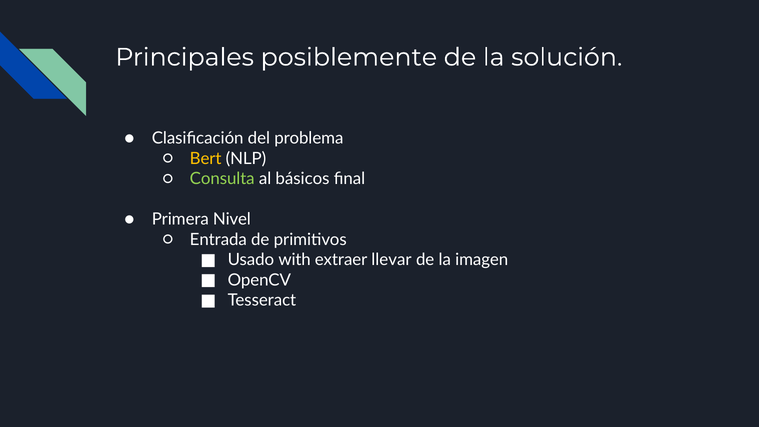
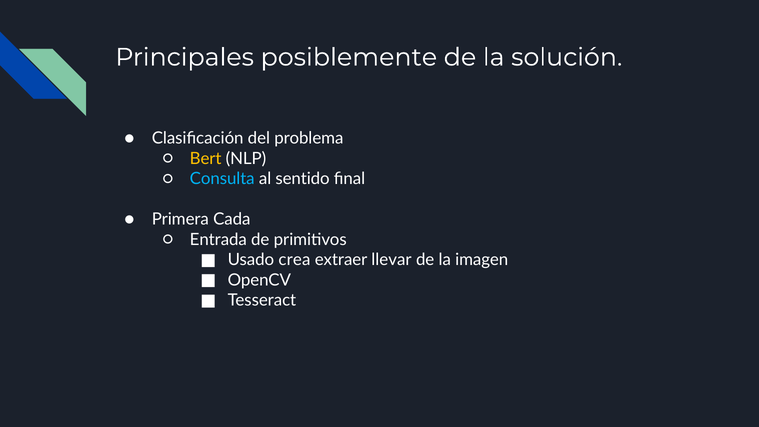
Consulta colour: light green -> light blue
básicos: básicos -> sentido
Nivel: Nivel -> Cada
with: with -> crea
